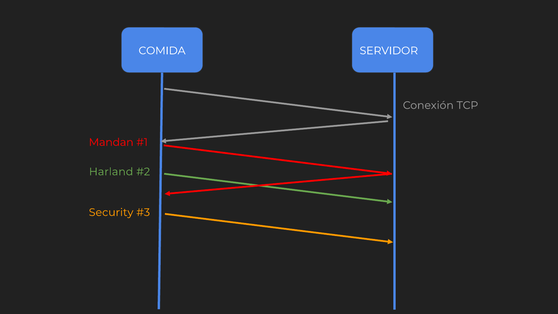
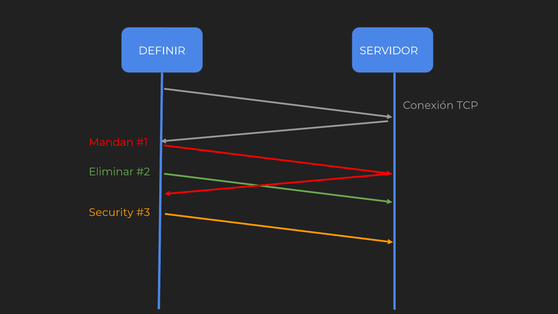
COMIDA: COMIDA -> DEFINIR
Harland: Harland -> Eliminar
